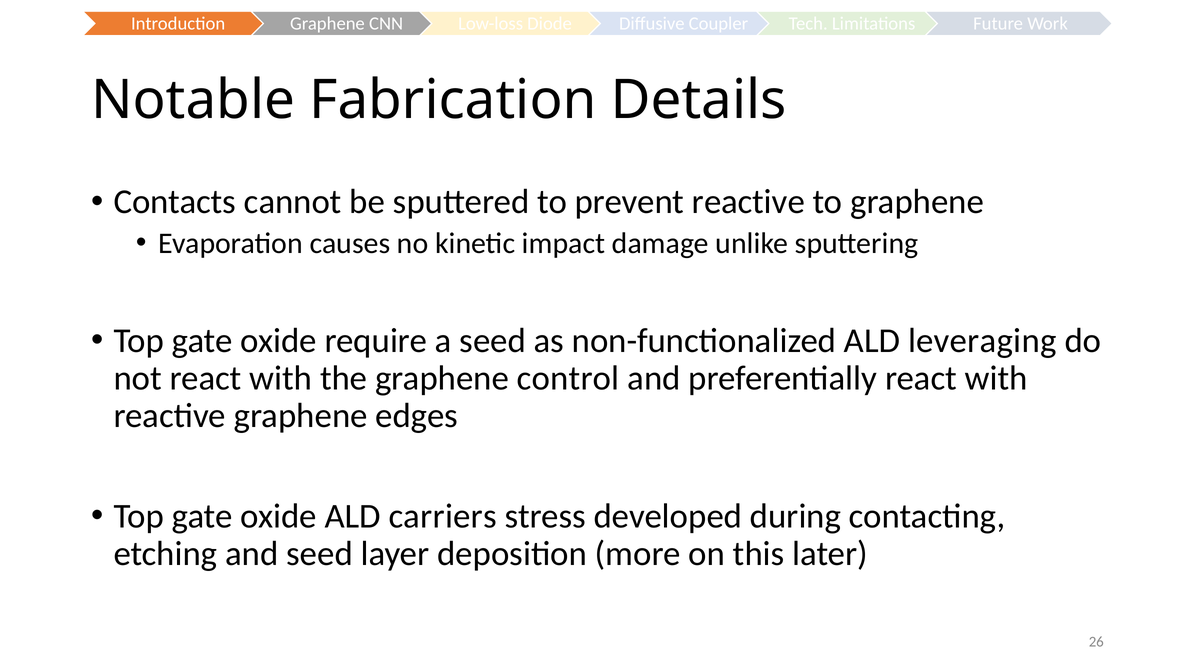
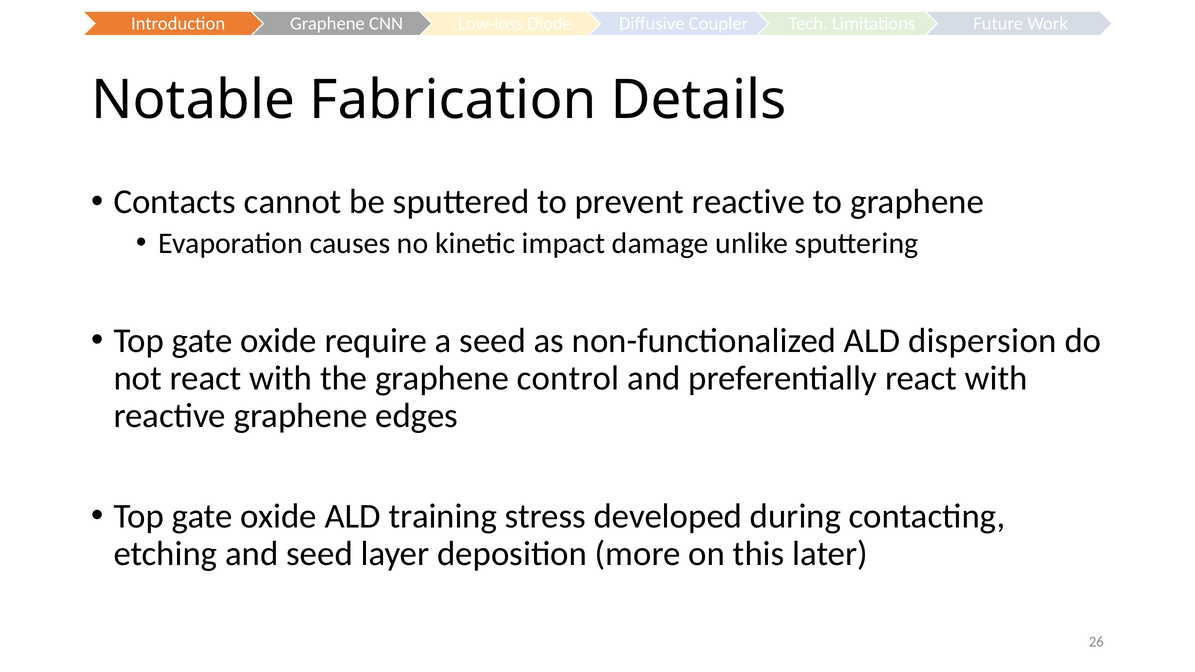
leveraging: leveraging -> dispersion
carriers: carriers -> training
